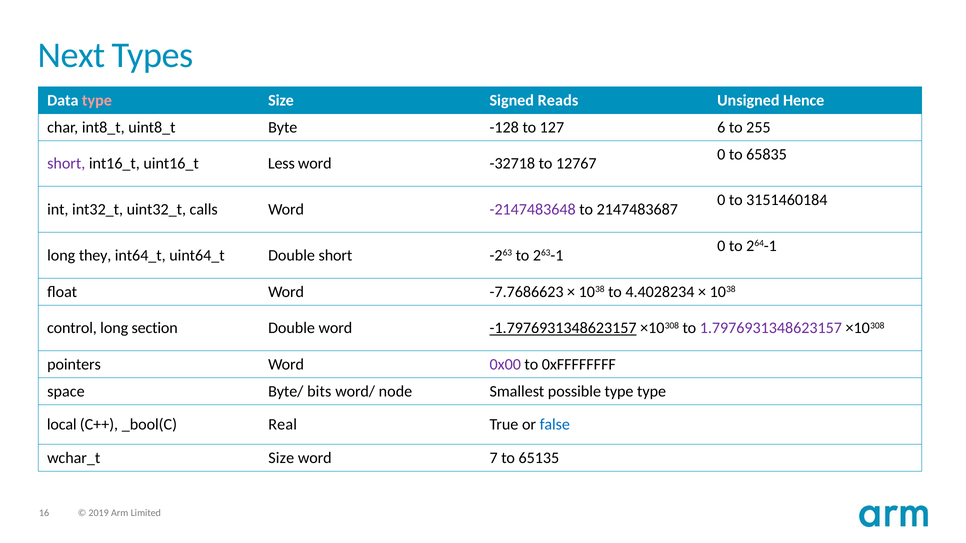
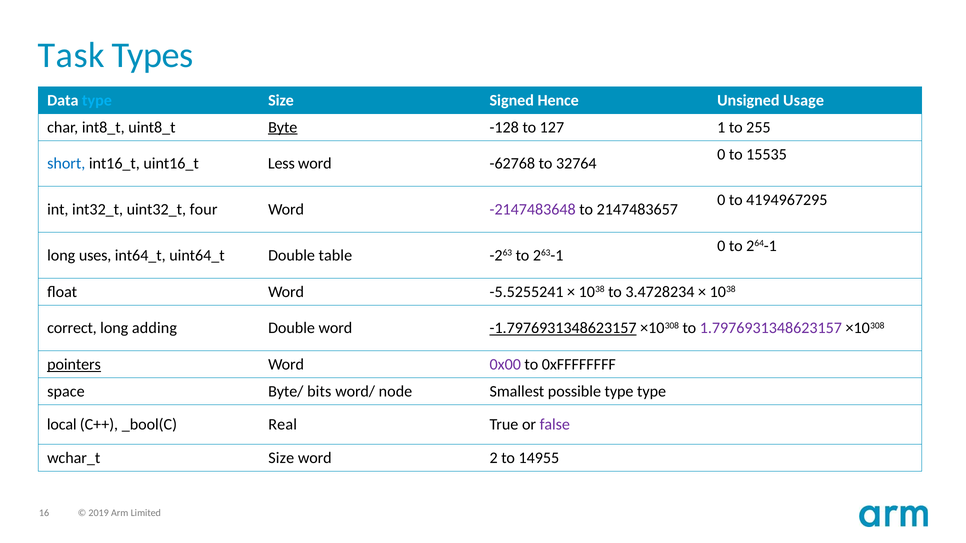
Next: Next -> Task
type at (97, 100) colour: pink -> light blue
Reads: Reads -> Hence
Hence: Hence -> Usage
Byte underline: none -> present
6: 6 -> 1
65835: 65835 -> 15535
short at (66, 164) colour: purple -> blue
-32718: -32718 -> -62768
12767: 12767 -> 32764
3151460184: 3151460184 -> 4194967295
calls: calls -> four
2147483687: 2147483687 -> 2147483657
they: they -> uses
Double short: short -> table
-7.7686623: -7.7686623 -> -5.5255241
4.4028234: 4.4028234 -> 3.4728234
control: control -> correct
section: section -> adding
pointers underline: none -> present
false colour: blue -> purple
7: 7 -> 2
65135: 65135 -> 14955
